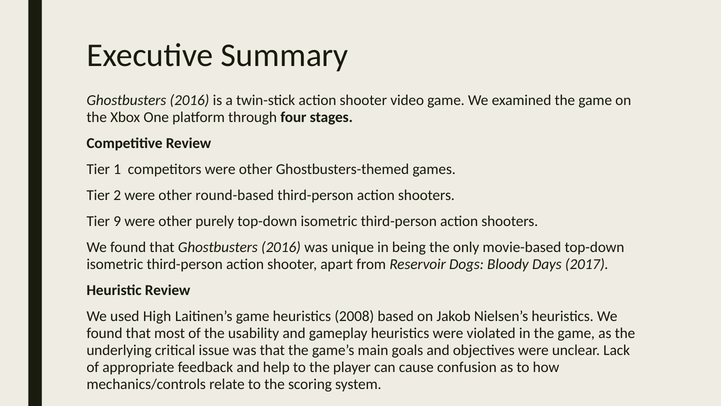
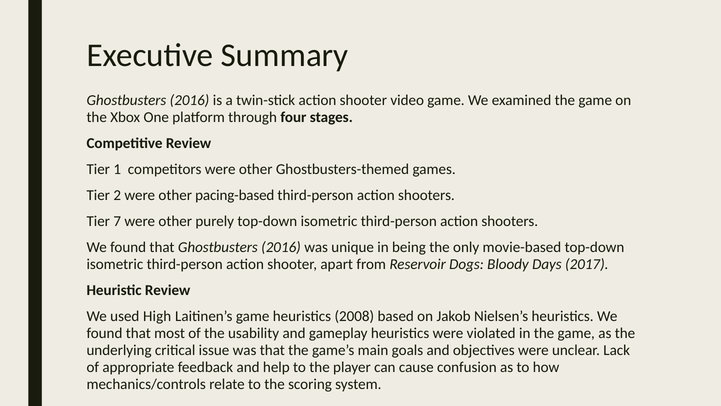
round-based: round-based -> pacing-based
9: 9 -> 7
